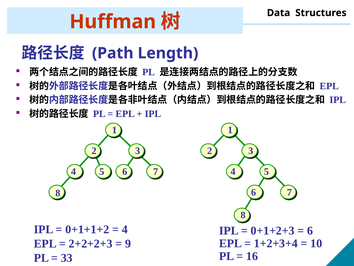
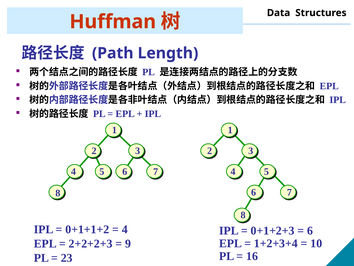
33: 33 -> 23
